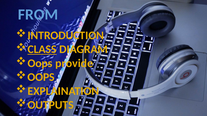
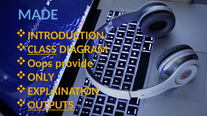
FROM: FROM -> MADE
OOPS at (41, 77): OOPS -> ONLY
OUTPUTS underline: none -> present
